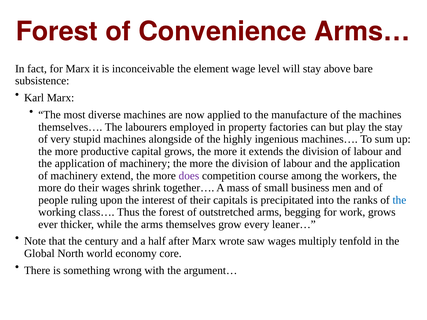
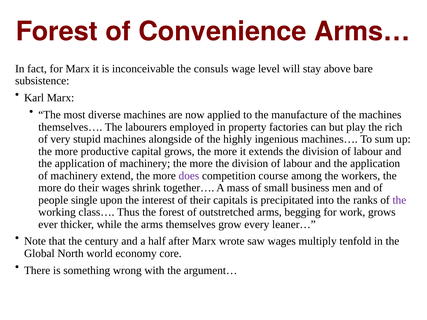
element: element -> consuls
the stay: stay -> rich
ruling: ruling -> single
the at (399, 200) colour: blue -> purple
